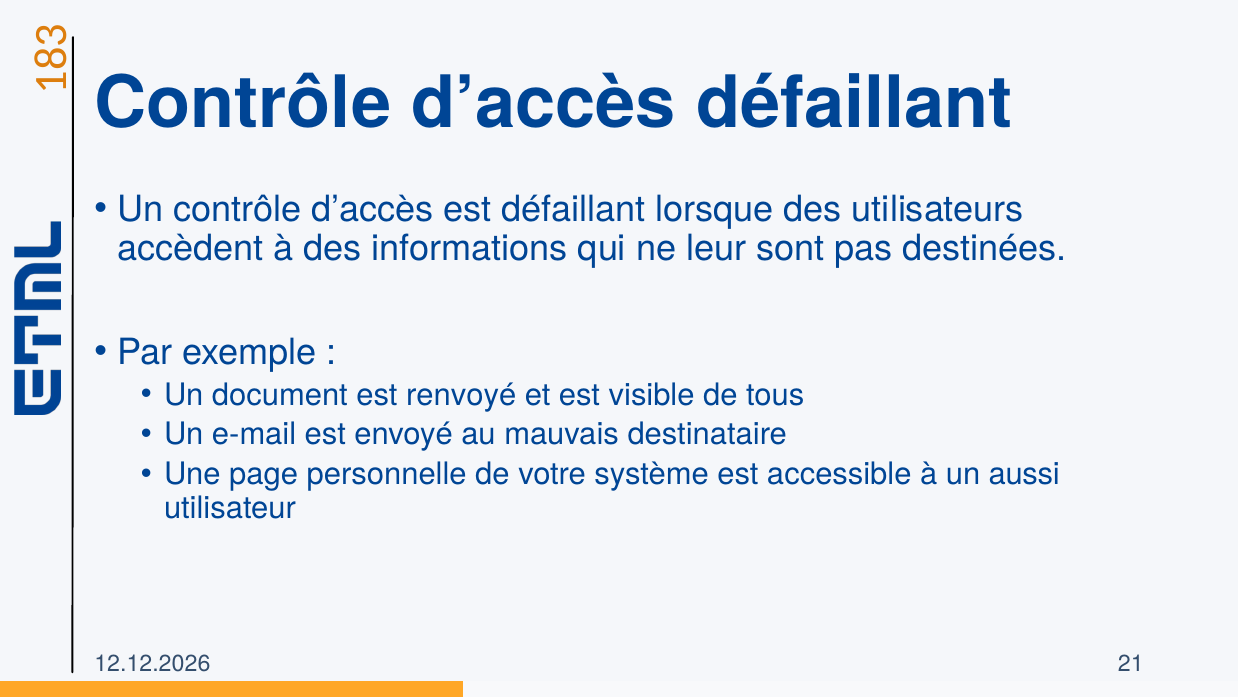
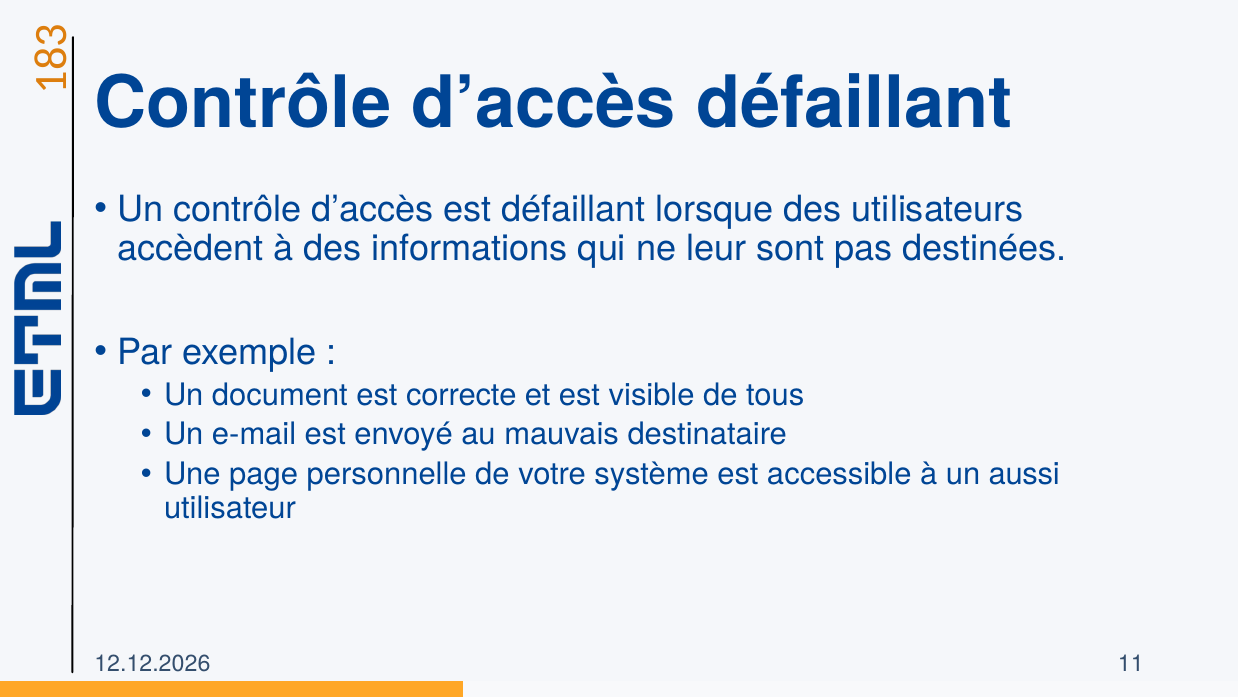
renvoyé: renvoyé -> correcte
21: 21 -> 11
